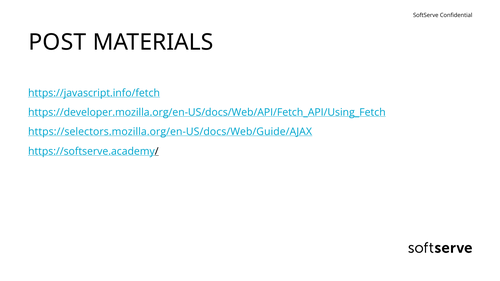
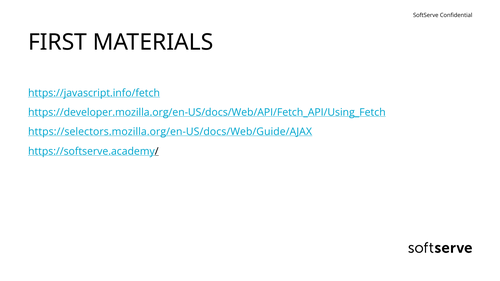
POST: POST -> FIRST
